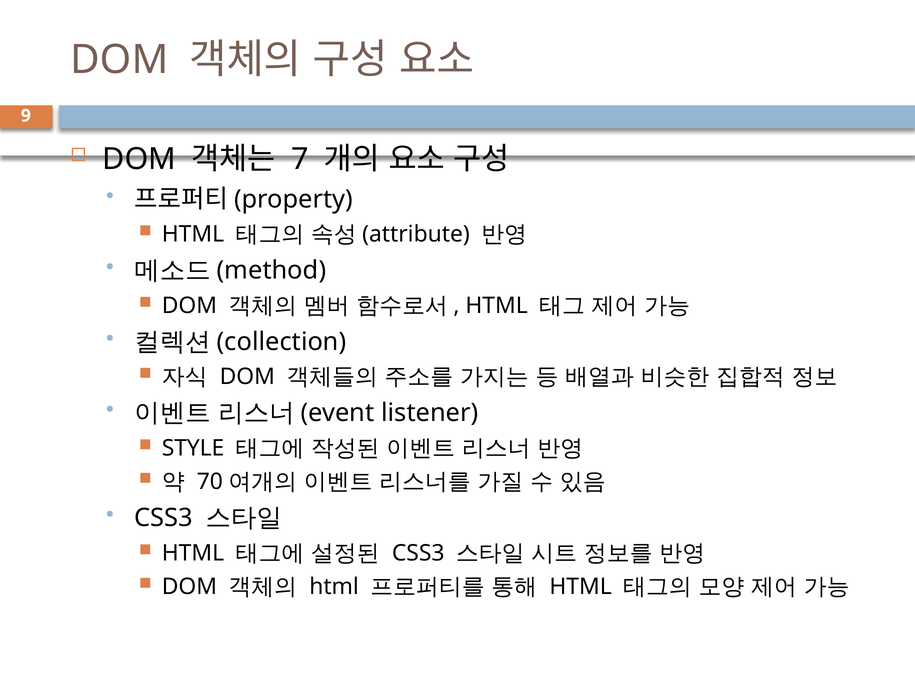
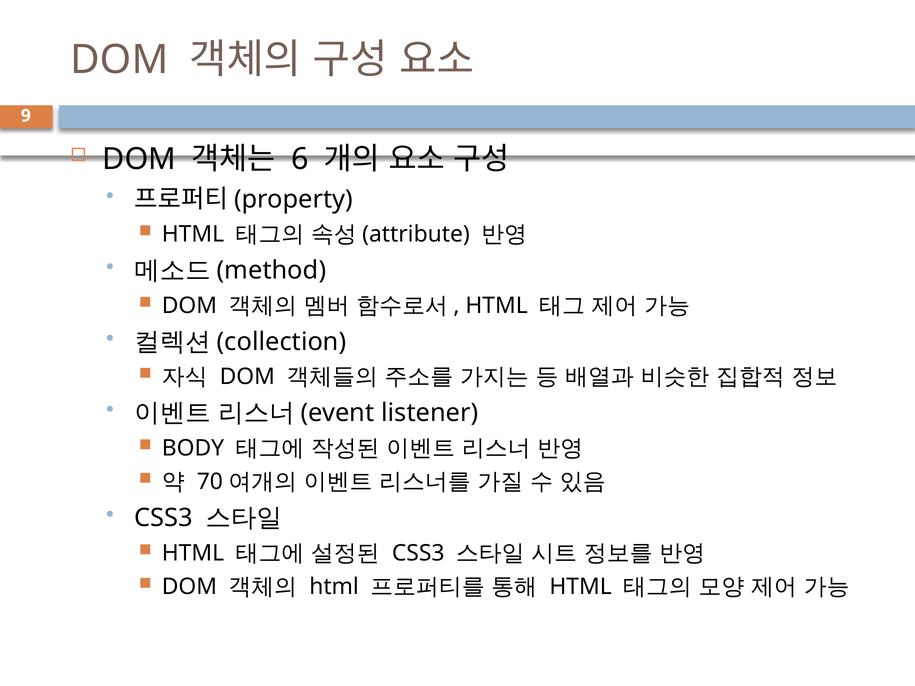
7: 7 -> 6
STYLE: STYLE -> BODY
